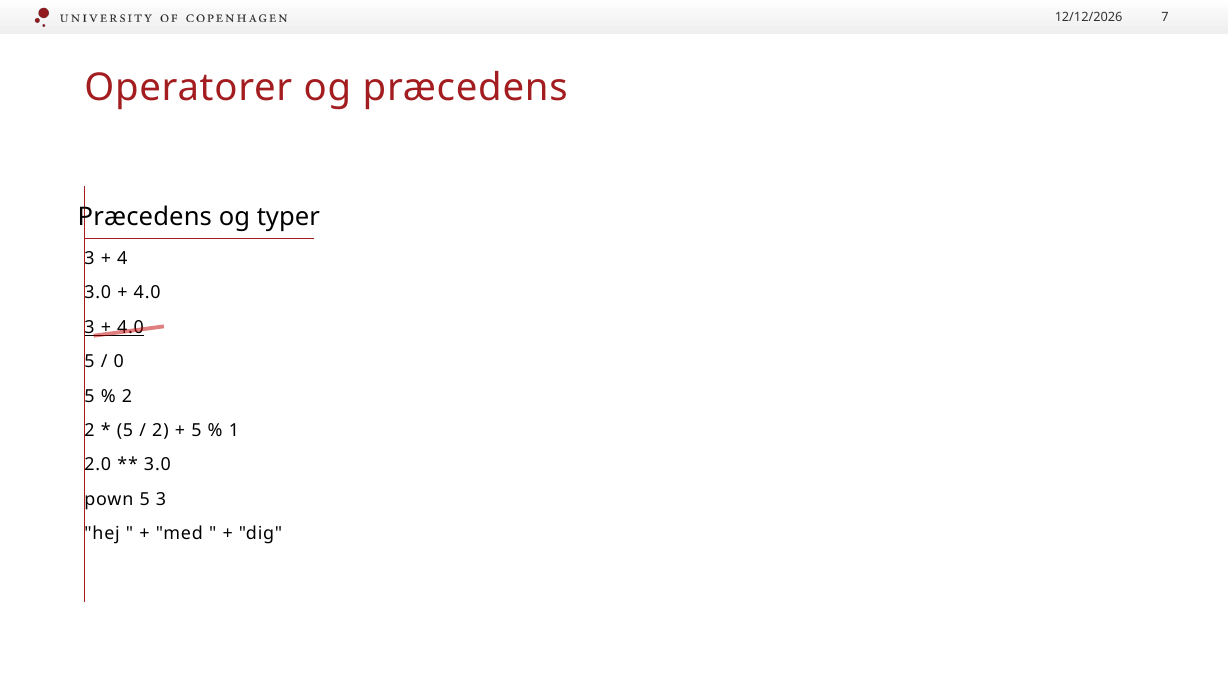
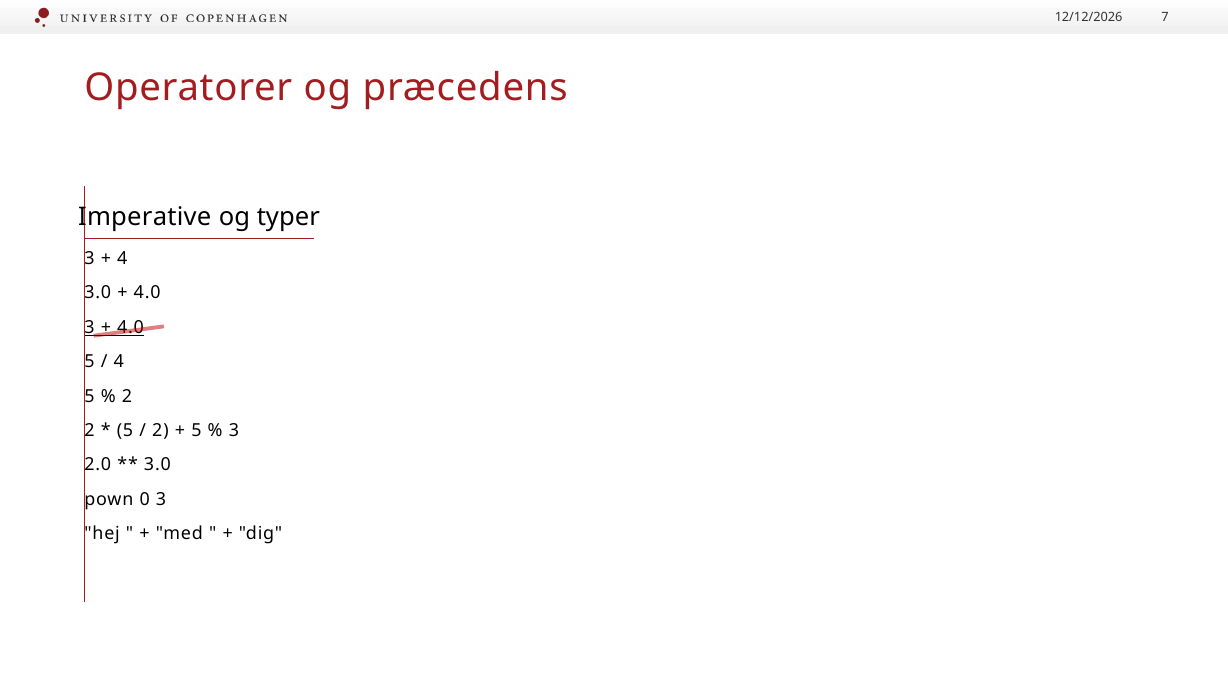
Præcedens at (145, 217): Præcedens -> Imperative
0 at (119, 362): 0 -> 4
1 at (234, 430): 1 -> 3
pown 5: 5 -> 0
